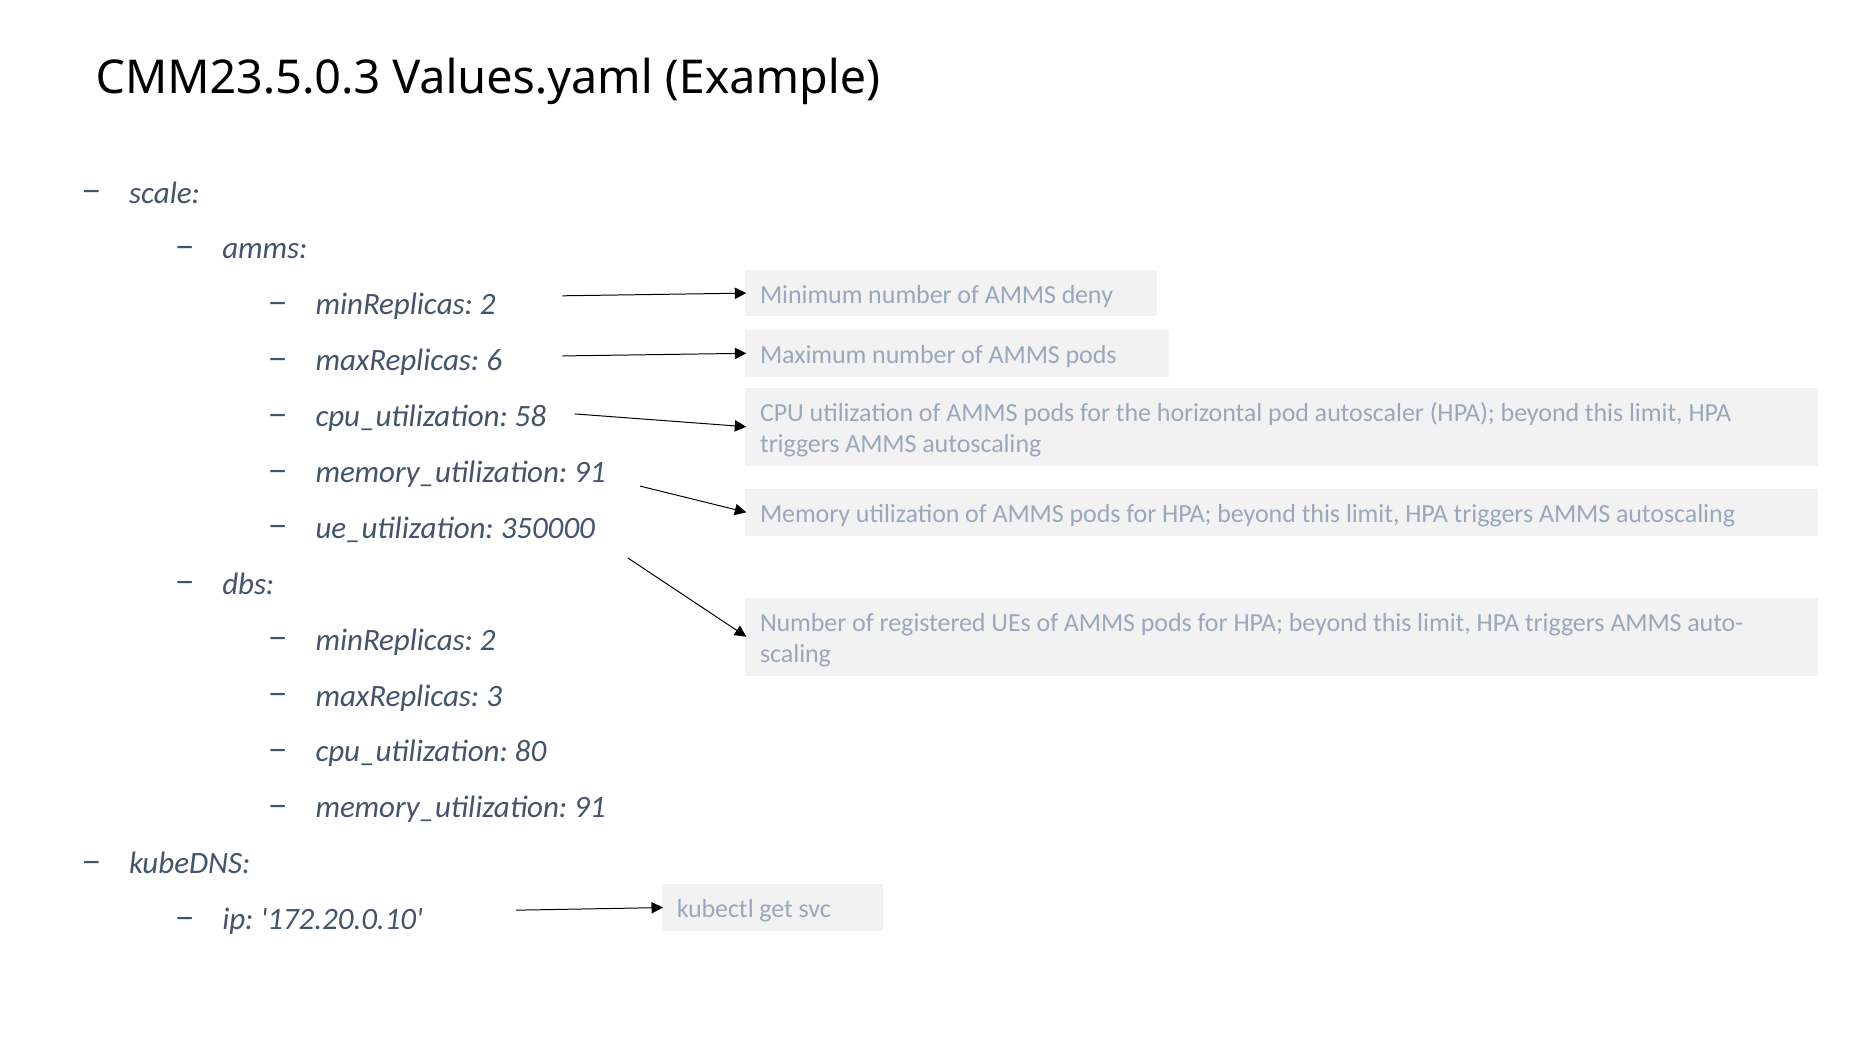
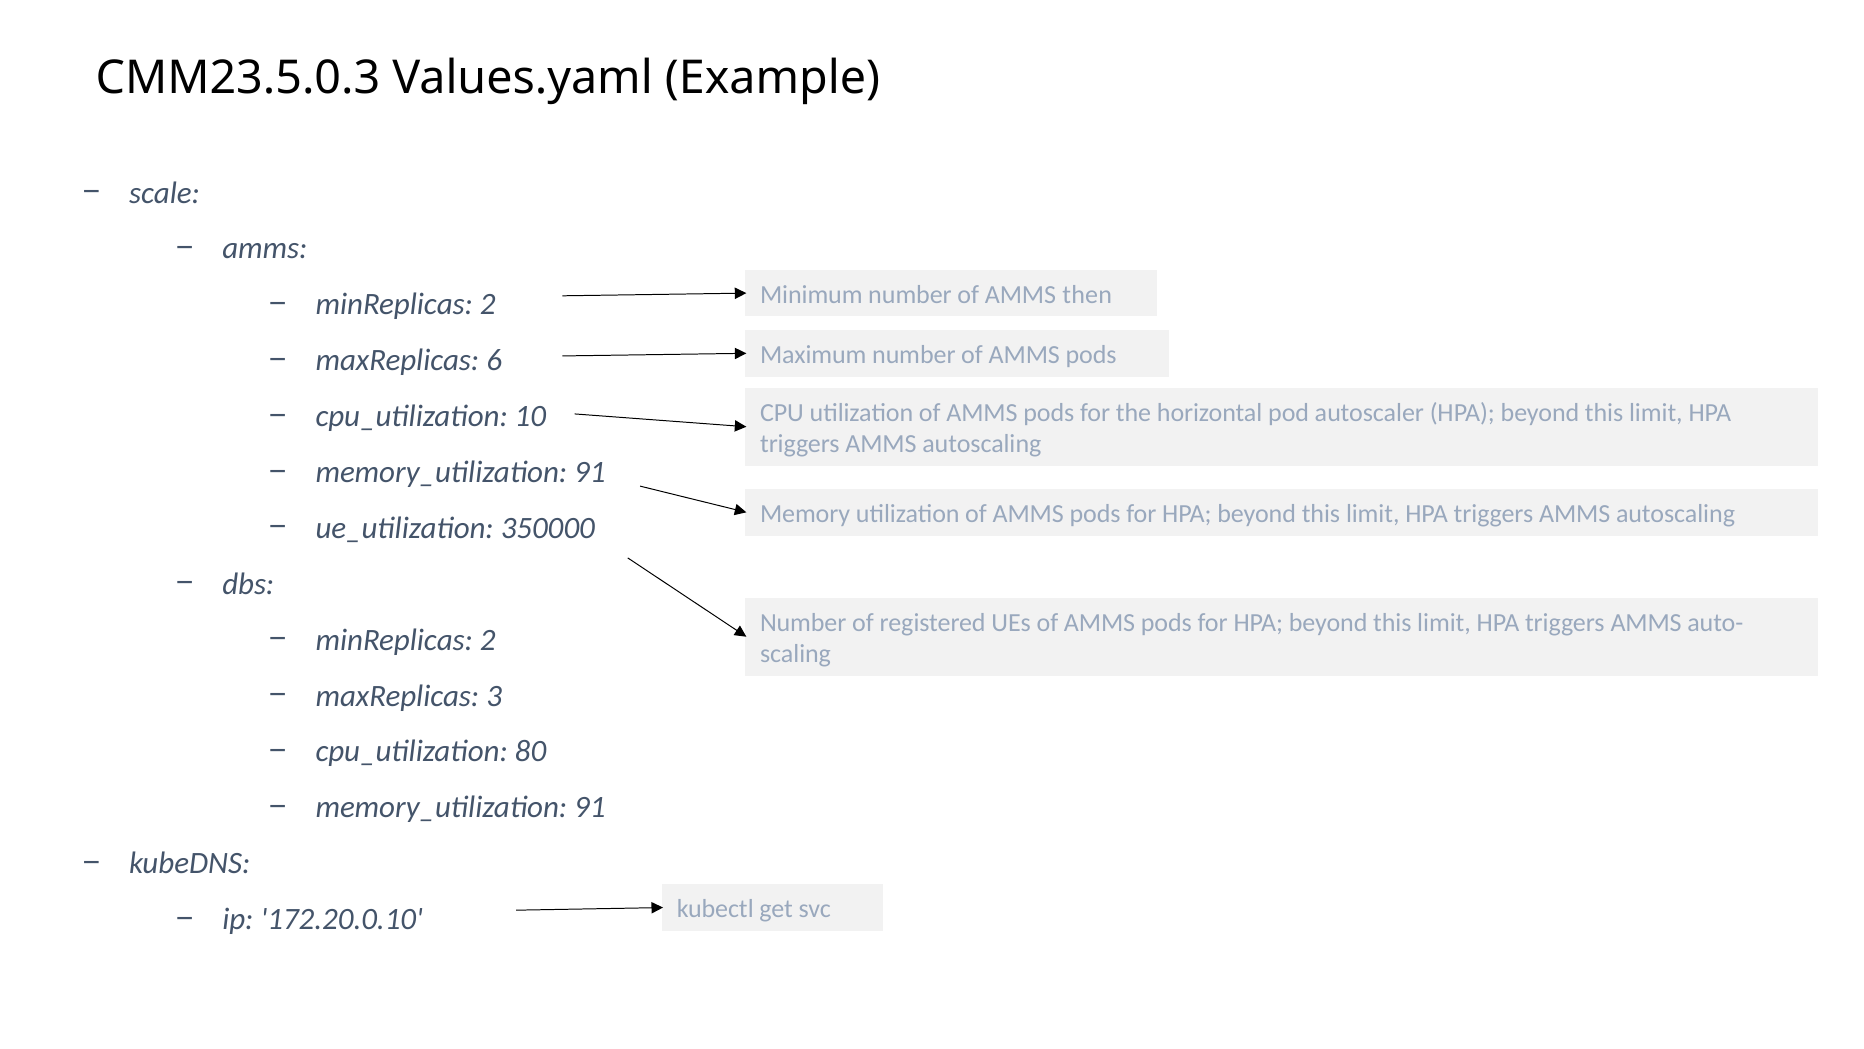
deny: deny -> then
58: 58 -> 10
